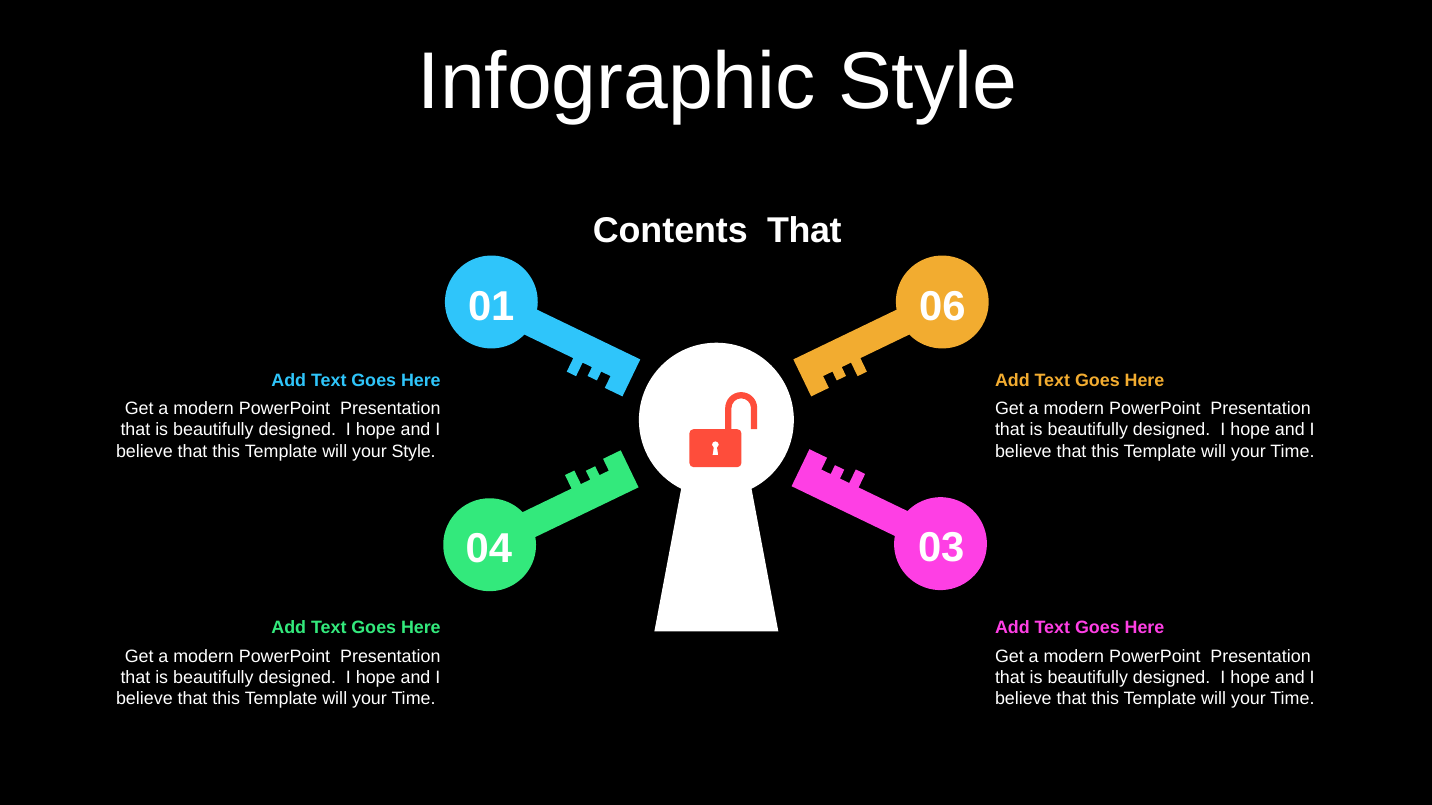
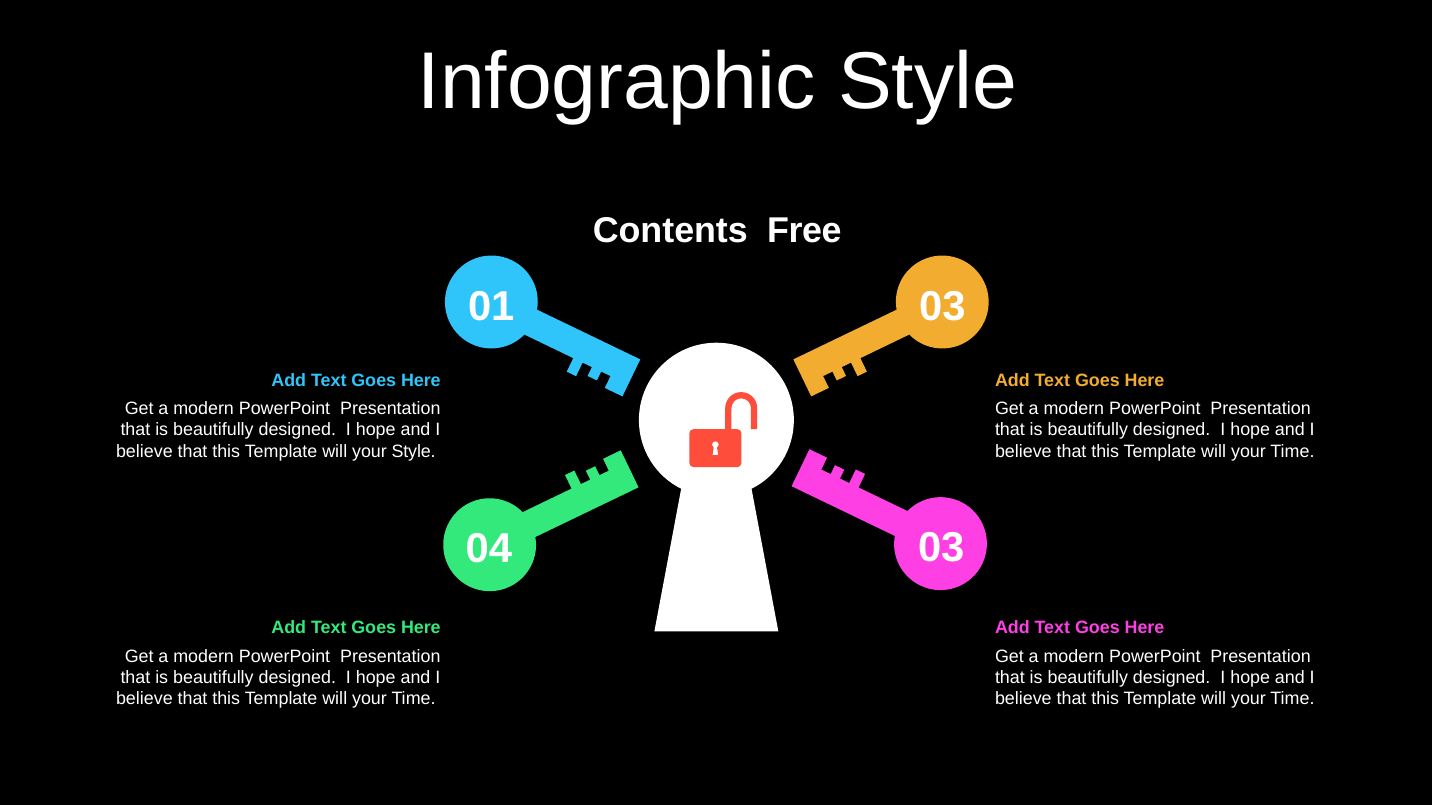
Contents That: That -> Free
01 06: 06 -> 03
